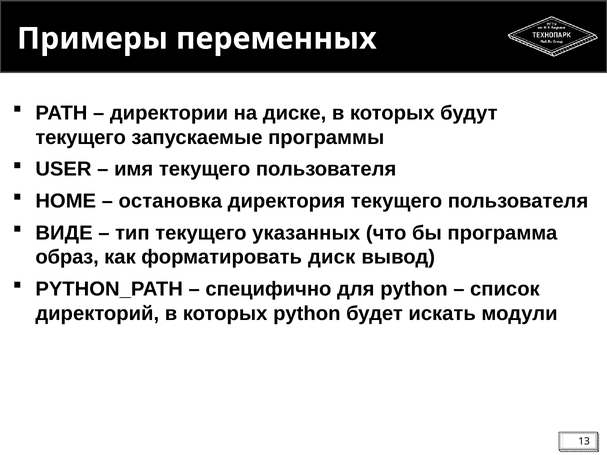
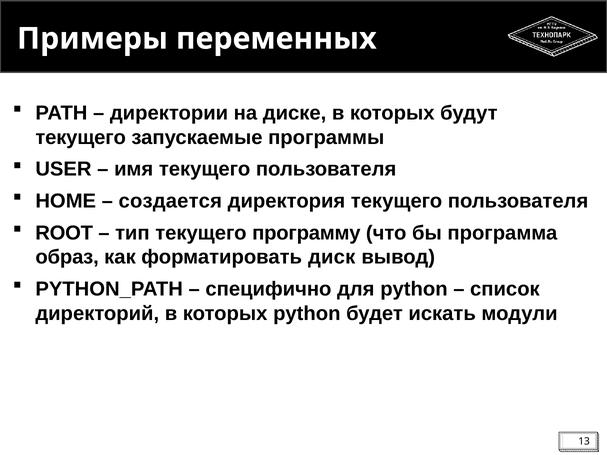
остановка: остановка -> создается
ВИДЕ: ВИДЕ -> ROOT
указанных: указанных -> программу
